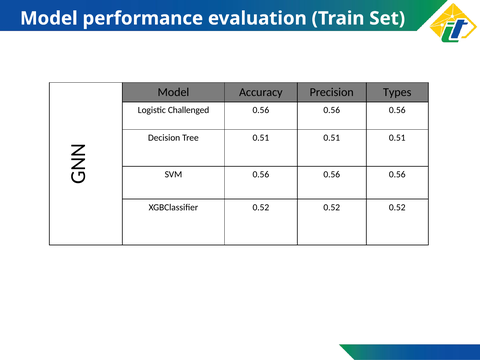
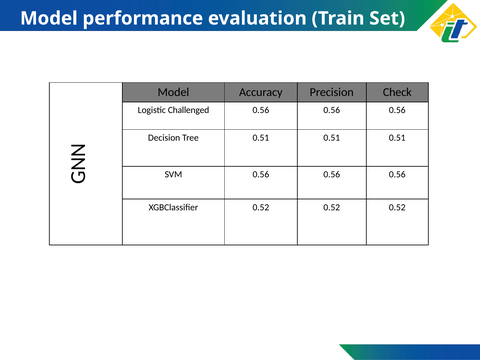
Types: Types -> Check
